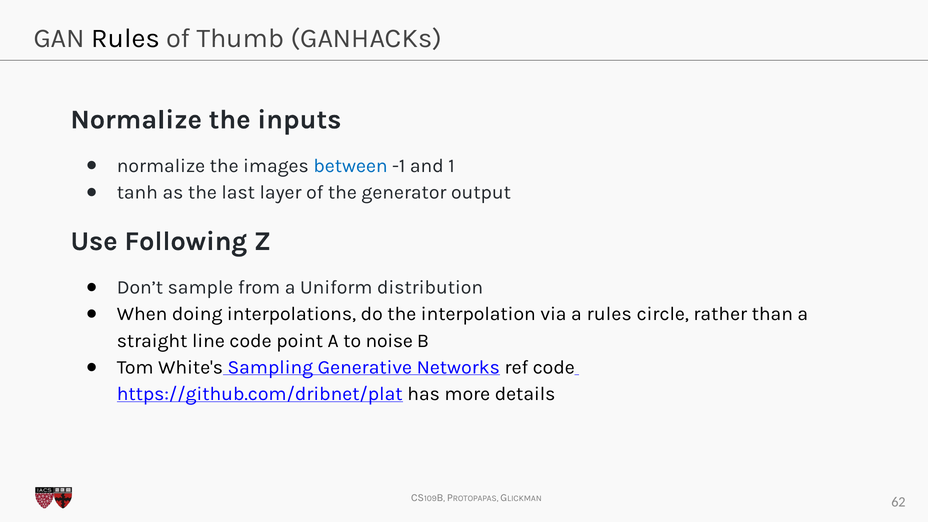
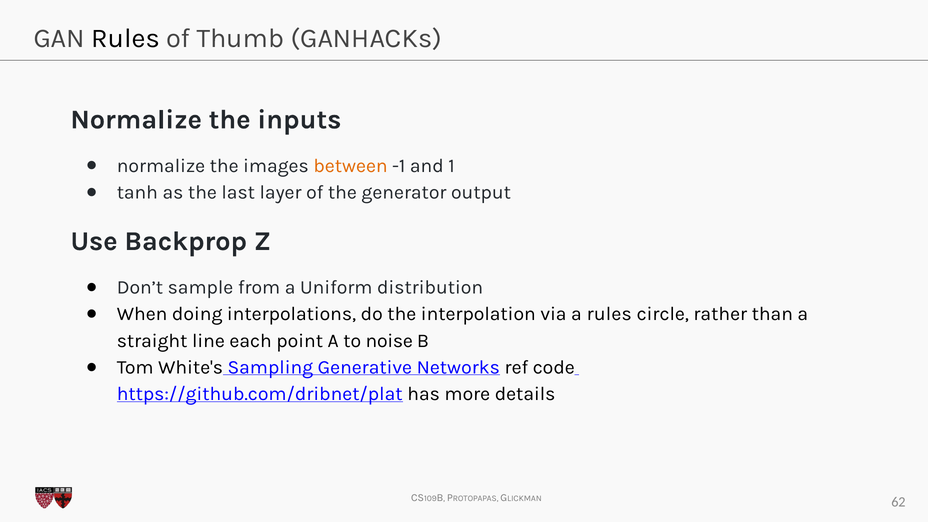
between colour: blue -> orange
Following: Following -> Backprop
line code: code -> each
